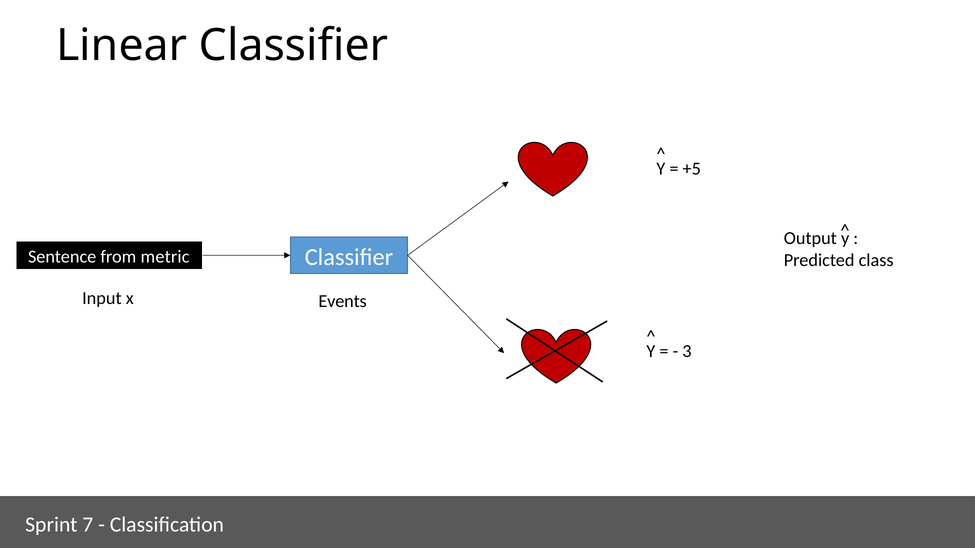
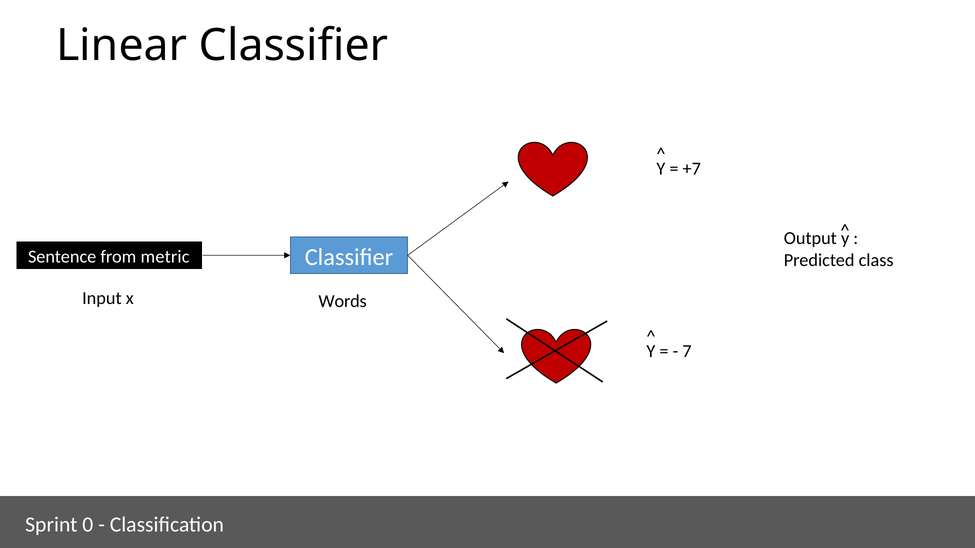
+5: +5 -> +7
Events: Events -> Words
3: 3 -> 7
7: 7 -> 0
